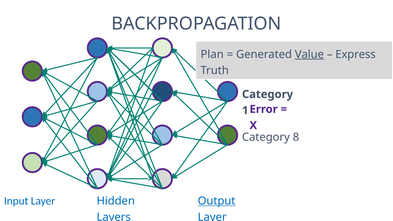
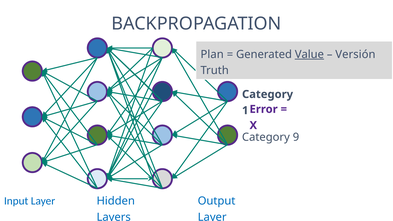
Express: Express -> Versión
8: 8 -> 9
Output underline: present -> none
